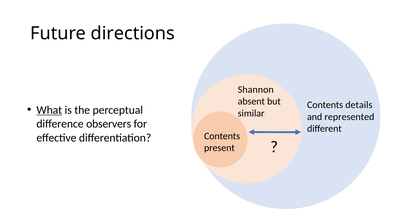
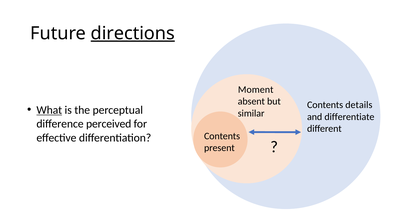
directions underline: none -> present
Shannon: Shannon -> Moment
represented: represented -> differentiate
observers: observers -> perceived
